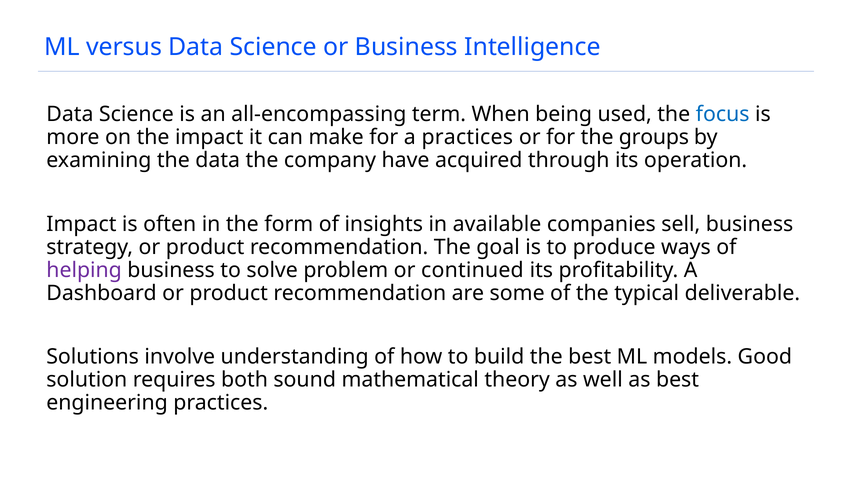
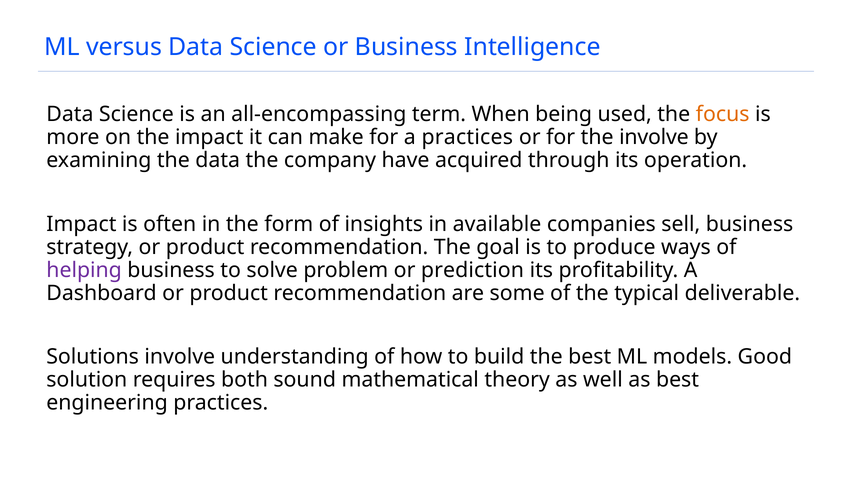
focus colour: blue -> orange
the groups: groups -> involve
continued: continued -> prediction
